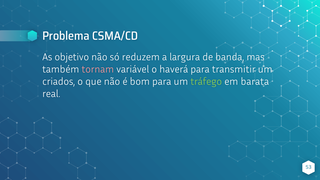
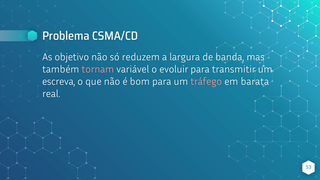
haverá: haverá -> evoluir
criados: criados -> escreva
tráfego colour: light green -> pink
